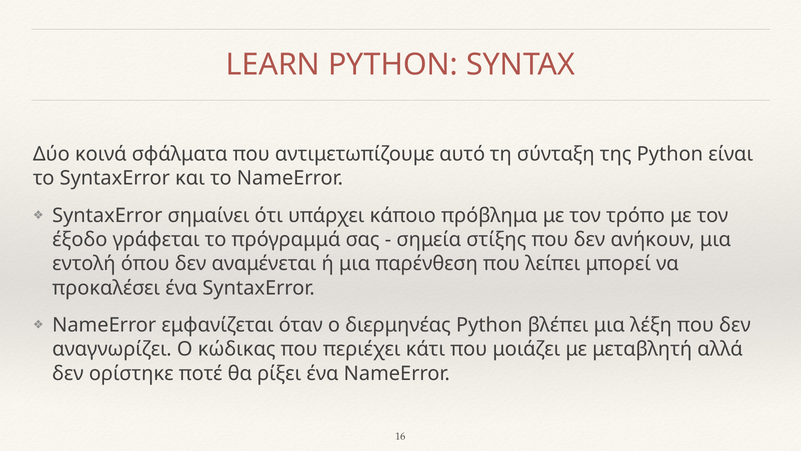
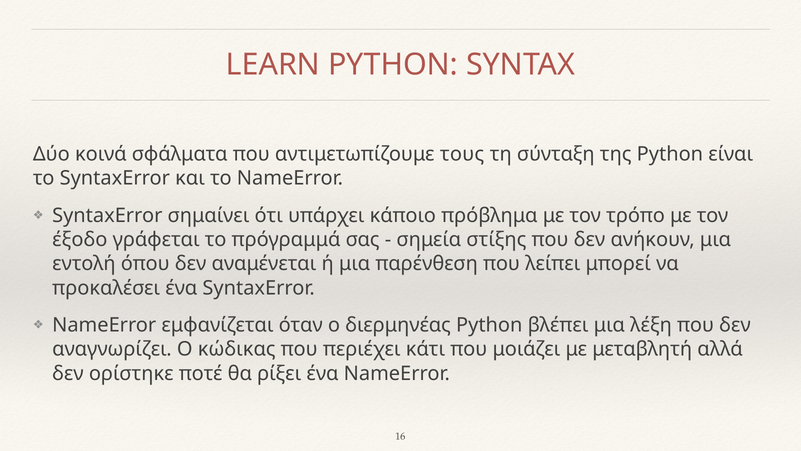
αυτό: αυτό -> τους
